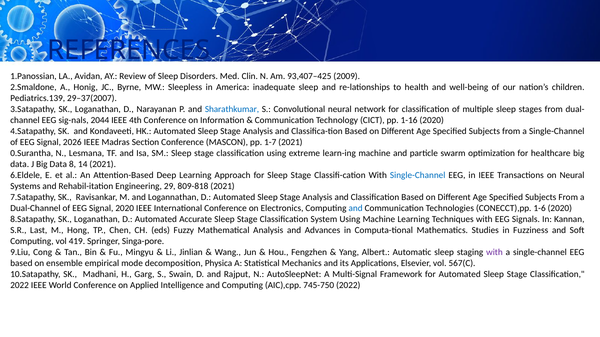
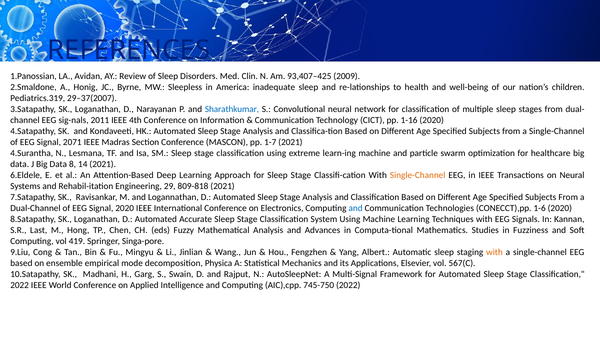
Pediatrics.139: Pediatrics.139 -> Pediatrics.319
2044: 2044 -> 2011
2026: 2026 -> 2071
0.Surantha: 0.Surantha -> 4.Surantha
Single-Channel at (418, 175) colour: blue -> orange
with at (494, 252) colour: purple -> orange
